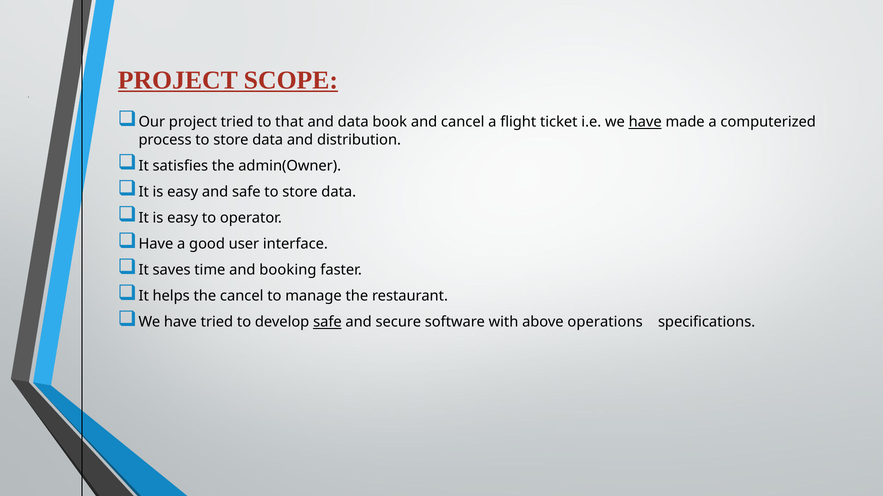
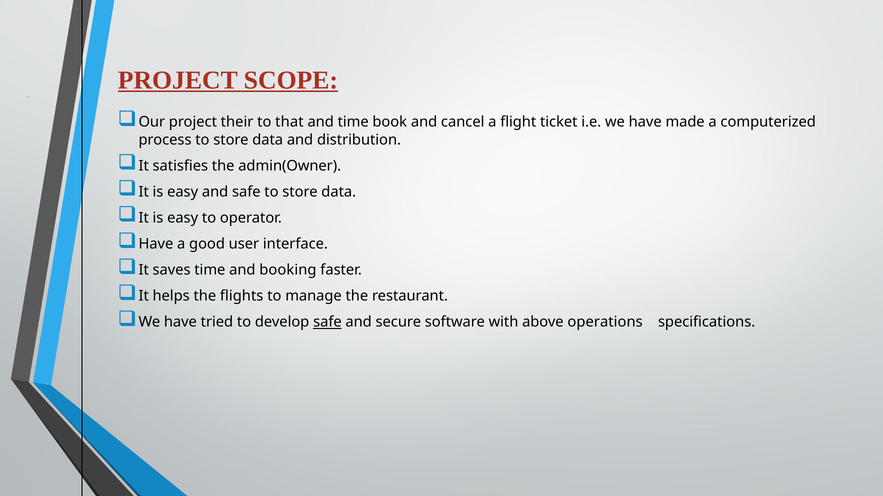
project tried: tried -> their
and data: data -> time
have at (645, 122) underline: present -> none
the cancel: cancel -> flights
